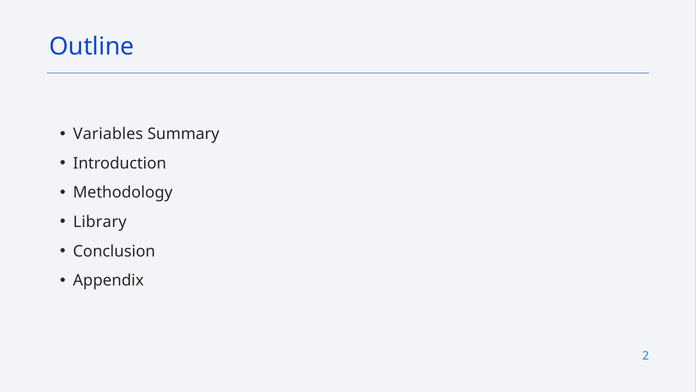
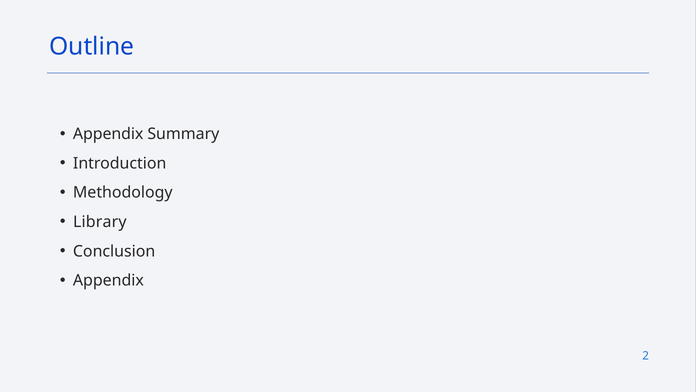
Variables at (108, 134): Variables -> Appendix
